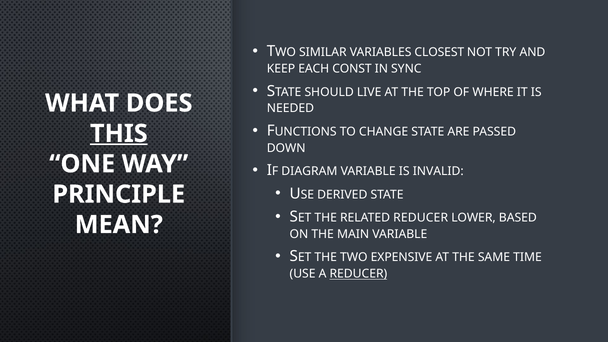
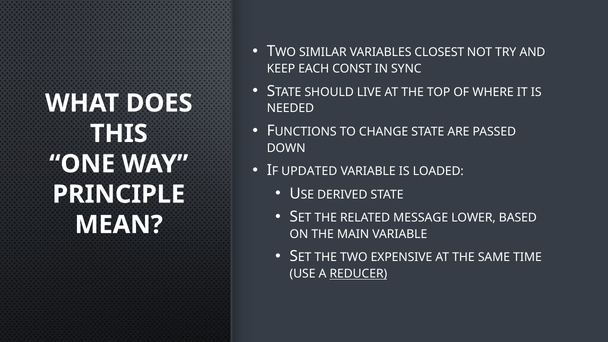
THIS underline: present -> none
DIAGRAM: DIAGRAM -> UPDATED
INVALID: INVALID -> LOADED
RELATED REDUCER: REDUCER -> MESSAGE
